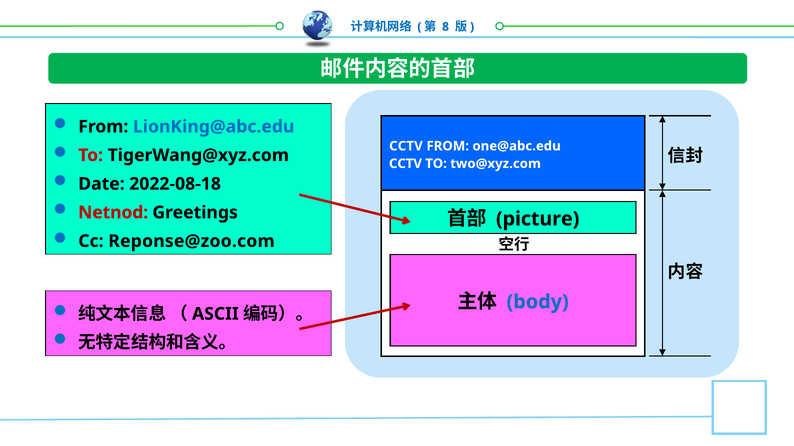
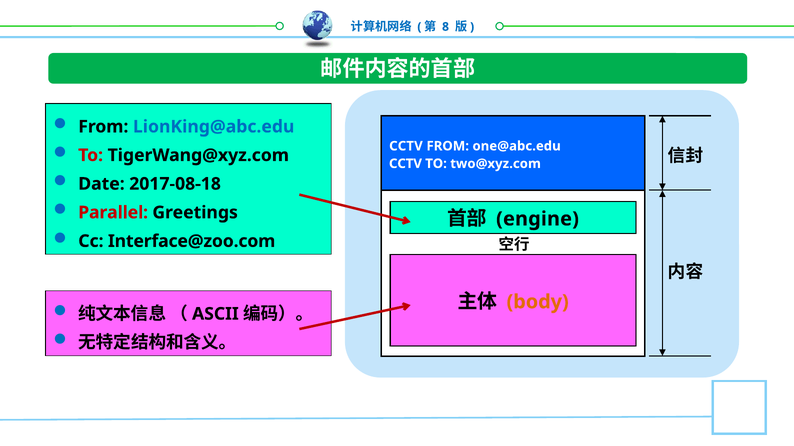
2022-08-18: 2022-08-18 -> 2017-08-18
Netnod: Netnod -> Parallel
picture: picture -> engine
Reponse@zoo.com: Reponse@zoo.com -> Interface@zoo.com
body colour: blue -> orange
